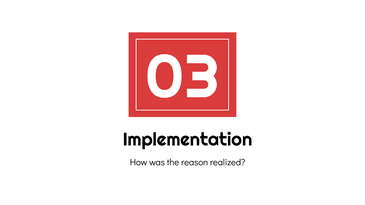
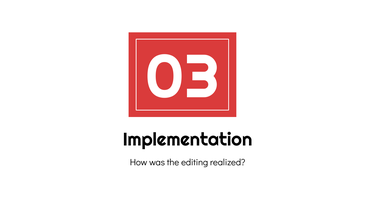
reason: reason -> editing
